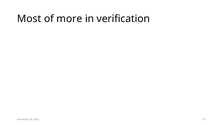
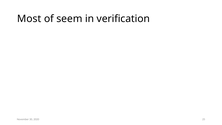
more: more -> seem
